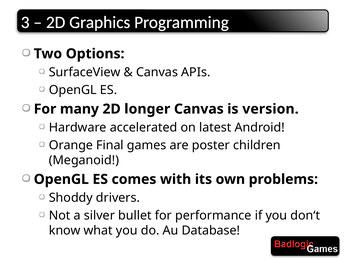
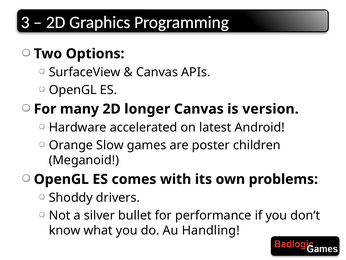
Final: Final -> Slow
Database: Database -> Handling
